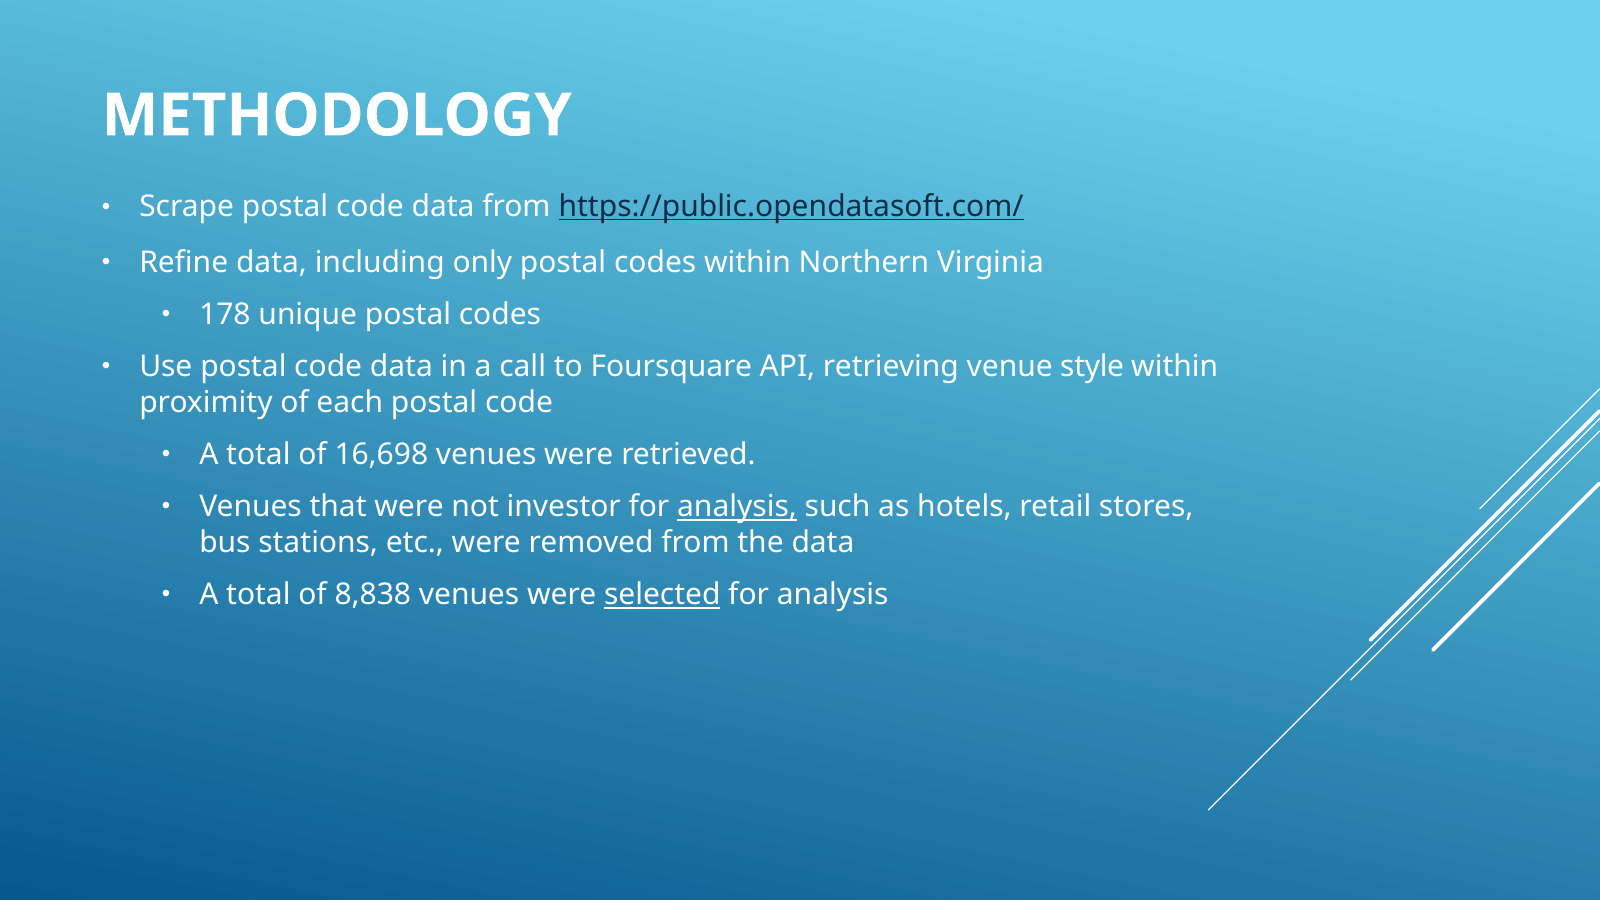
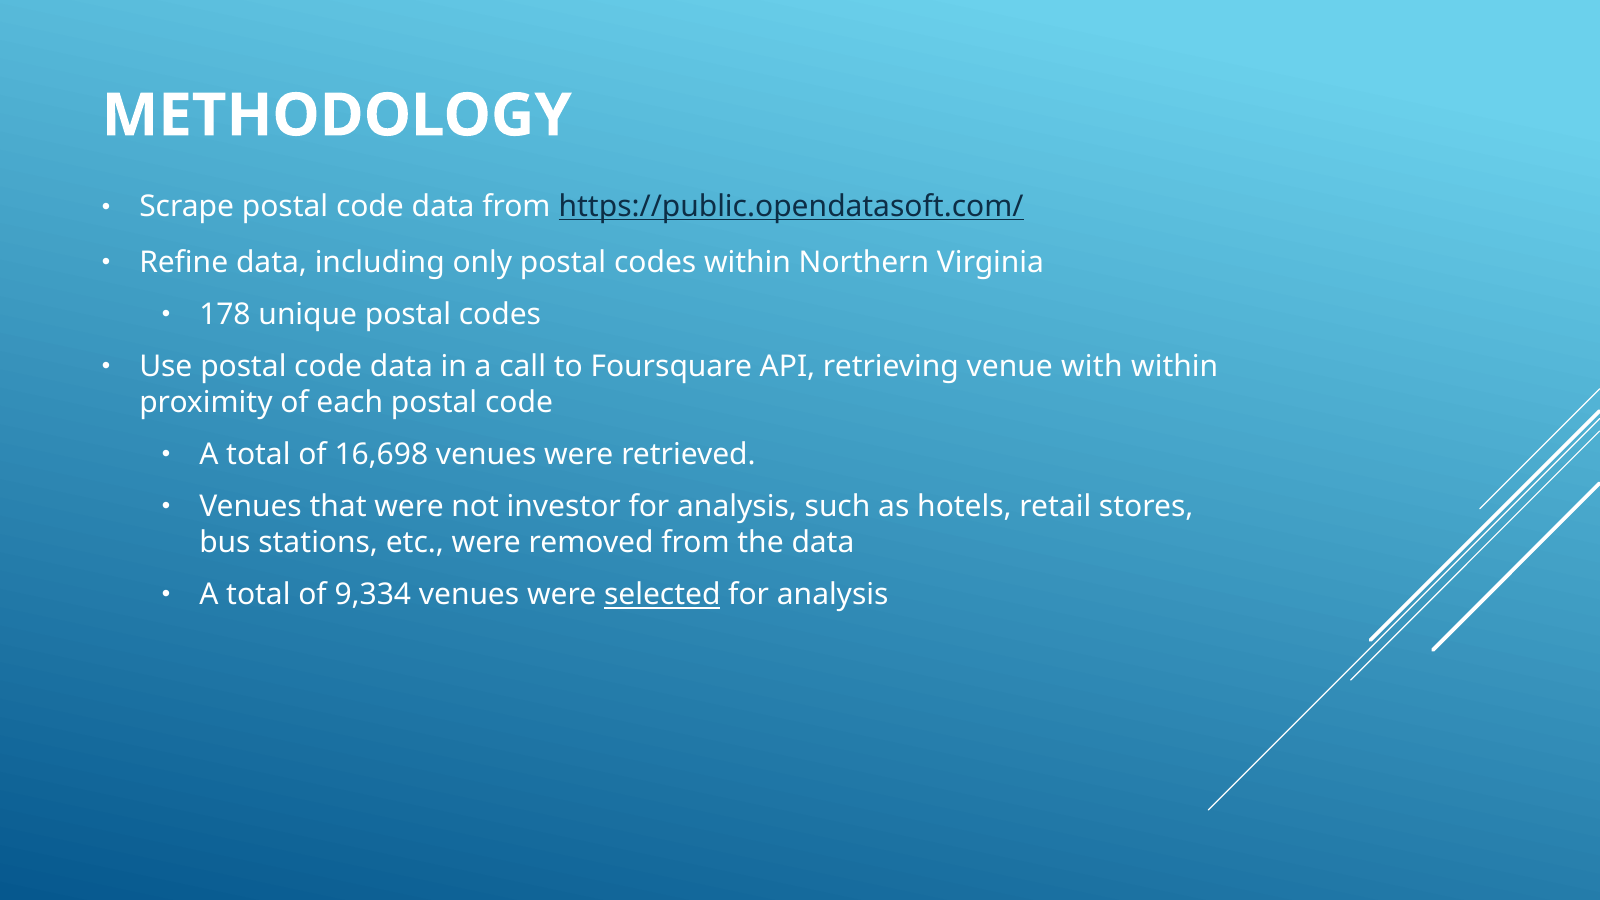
style: style -> with
analysis at (737, 507) underline: present -> none
8,838: 8,838 -> 9,334
